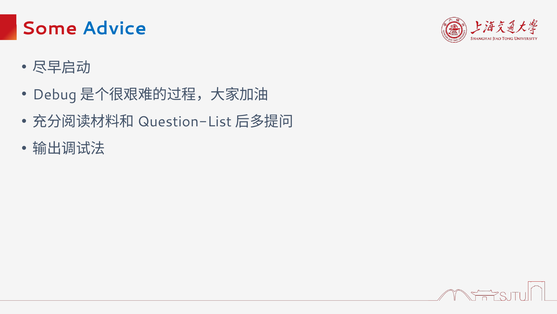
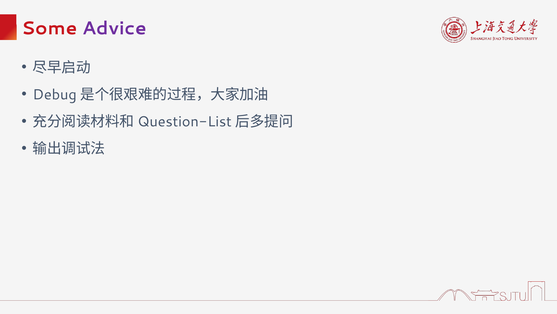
Advice colour: blue -> purple
